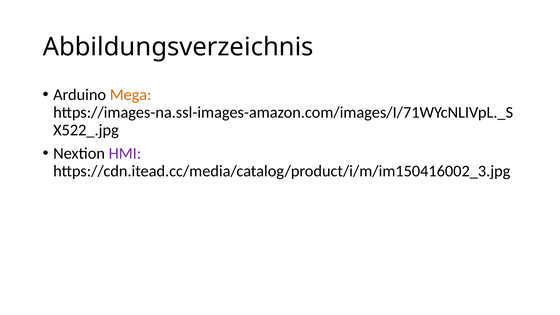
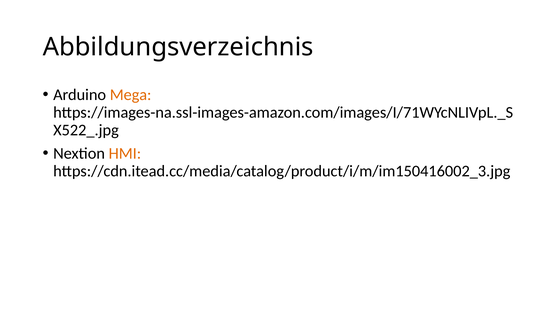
HMI colour: purple -> orange
